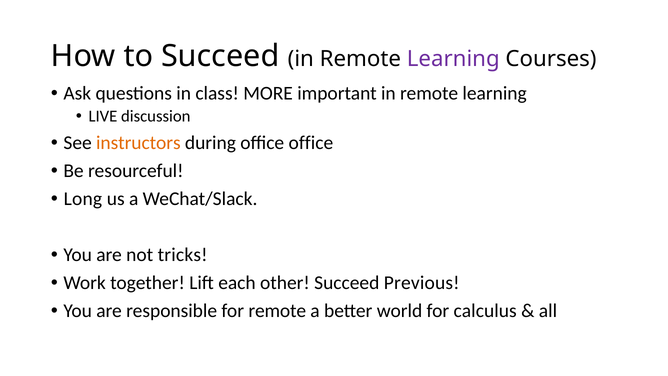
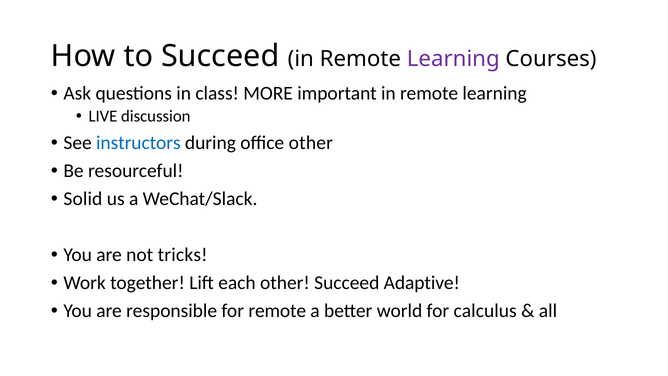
instructors colour: orange -> blue
office office: office -> other
Long: Long -> Solid
Previous: Previous -> Adaptive
